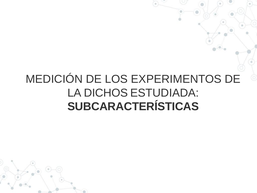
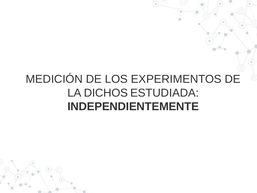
SUBCARACTERÍSTICAS: SUBCARACTERÍSTICAS -> INDEPENDIENTEMENTE
